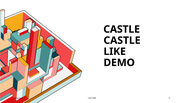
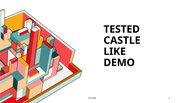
CASTLE at (122, 29): CASTLE -> TESTED
